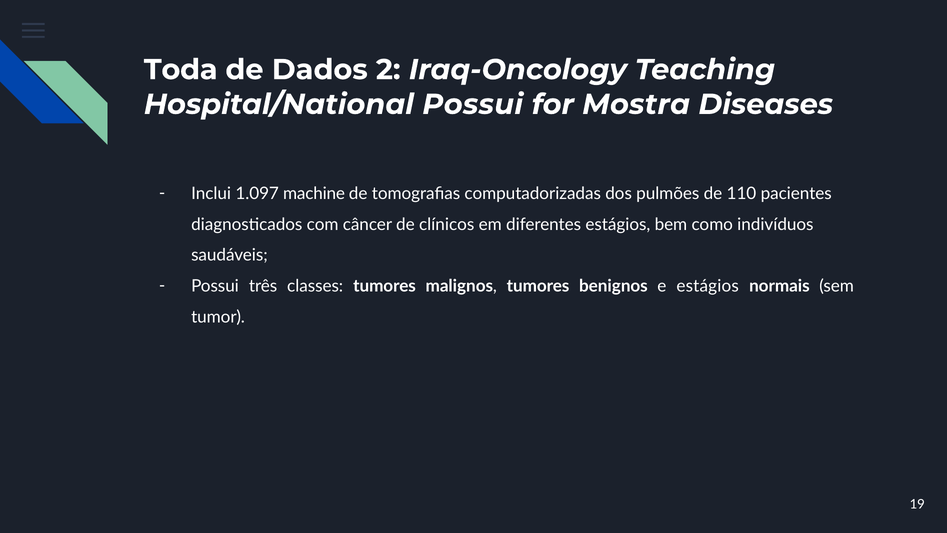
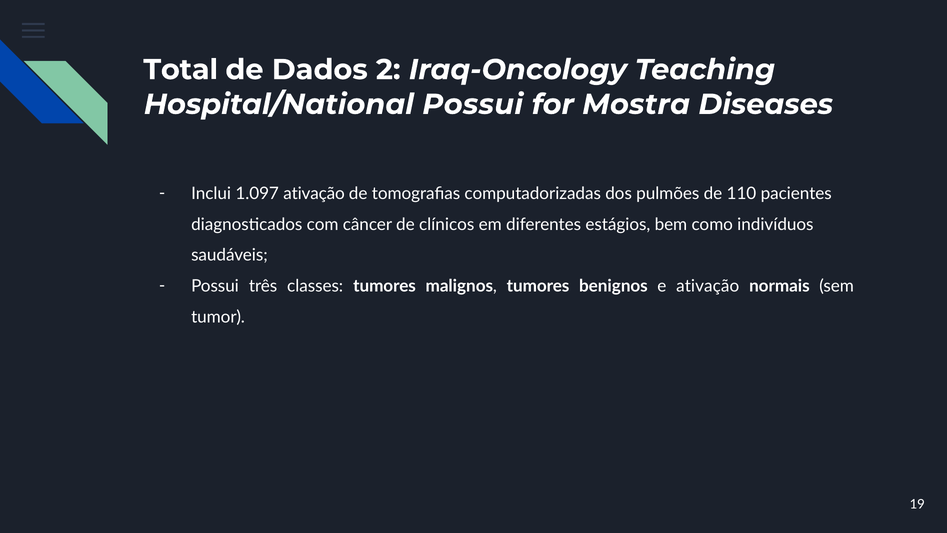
Toda: Toda -> Total
1.097 machine: machine -> ativação
e estágios: estágios -> ativação
